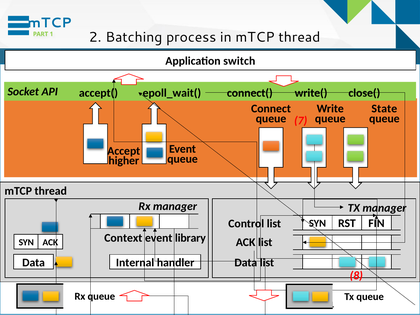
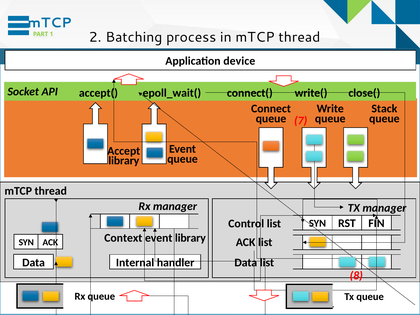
switch: switch -> device
State: State -> Stack
higher at (124, 161): higher -> library
